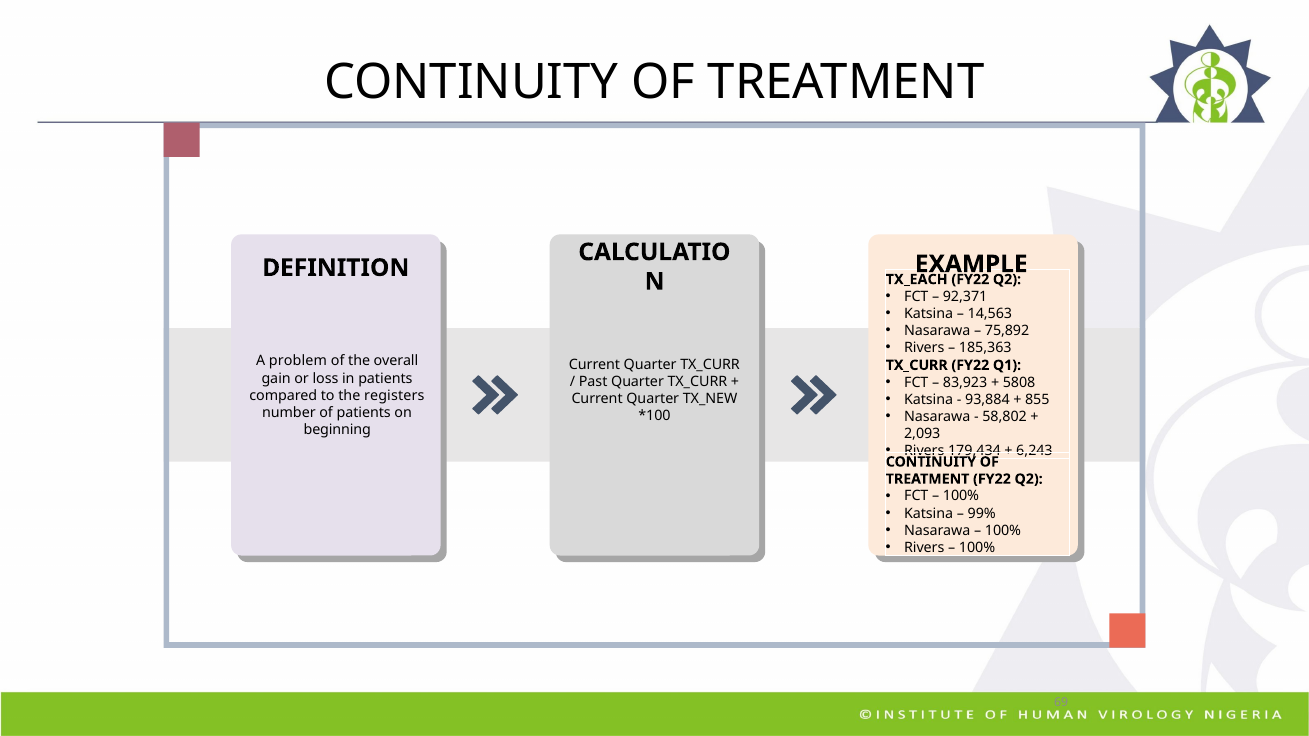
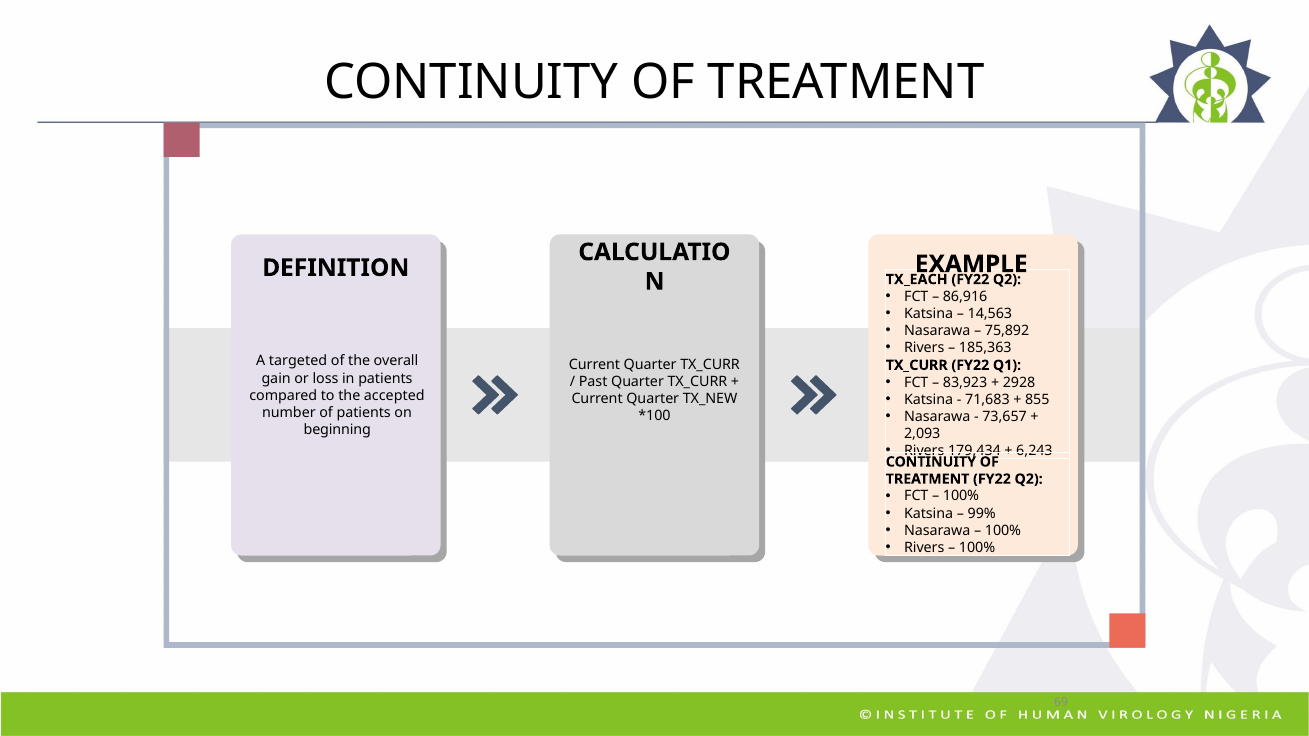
92,371: 92,371 -> 86,916
problem: problem -> targeted
5808: 5808 -> 2928
registers: registers -> accepted
93,884: 93,884 -> 71,683
58,802: 58,802 -> 73,657
